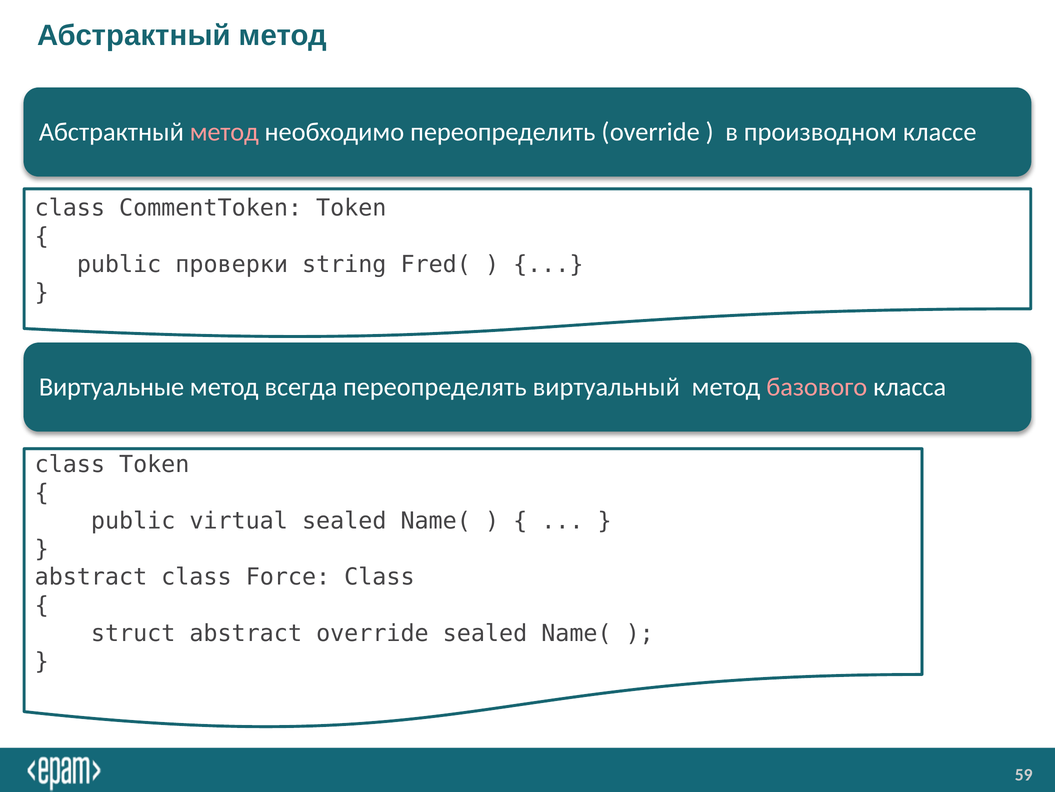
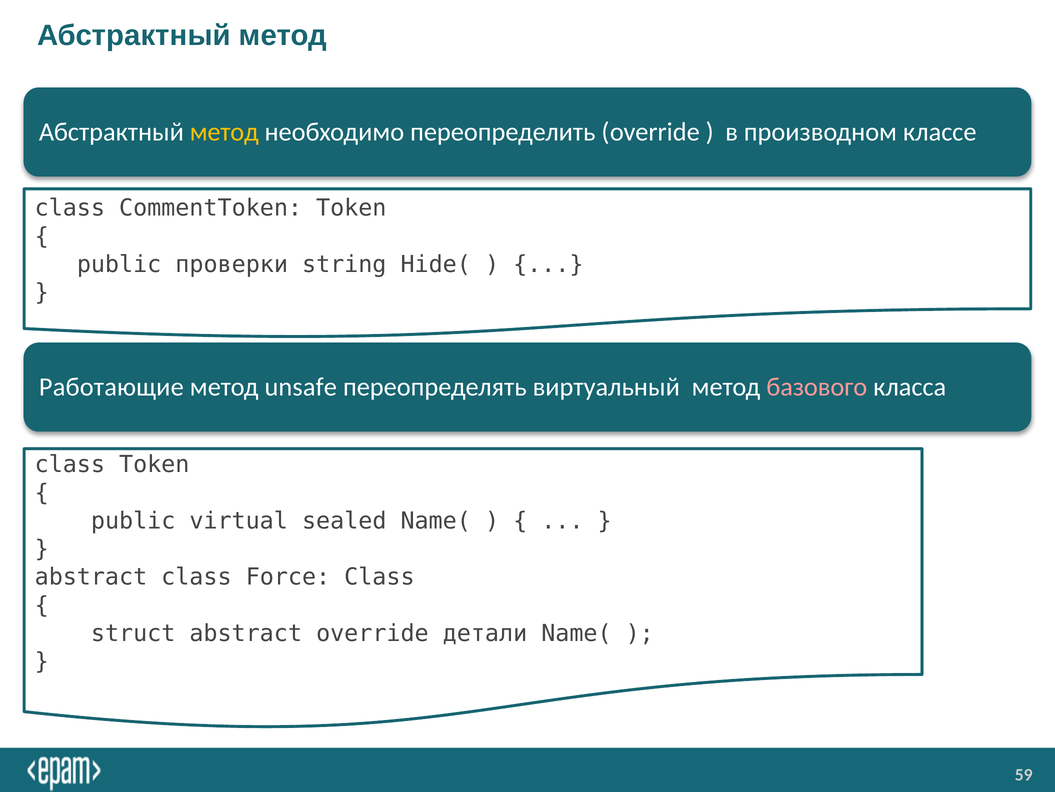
метод at (224, 132) colour: pink -> yellow
Fred(: Fred( -> Hide(
Виртуальные: Виртуальные -> Работающие
всегда: всегда -> unsafe
override sealed: sealed -> детали
